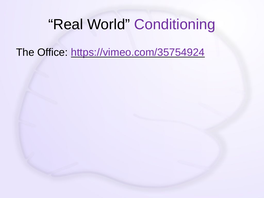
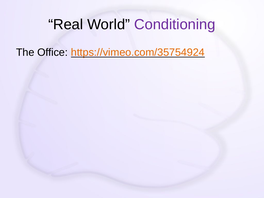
https://vimeo.com/35754924 colour: purple -> orange
